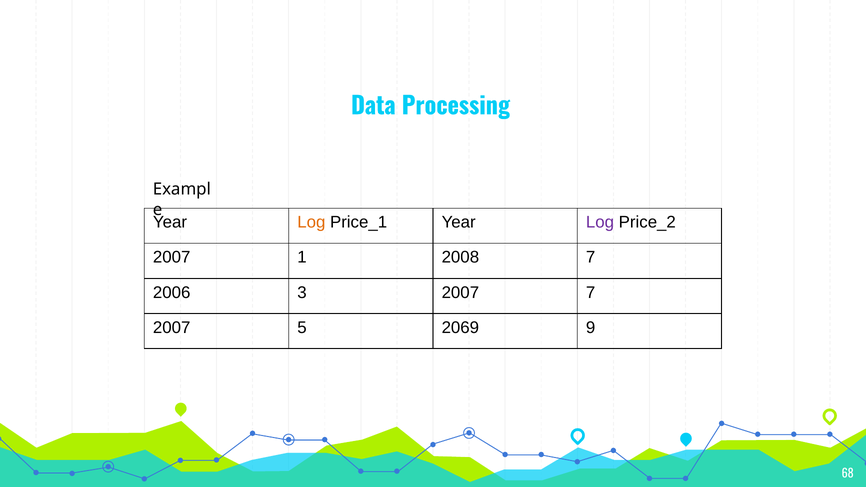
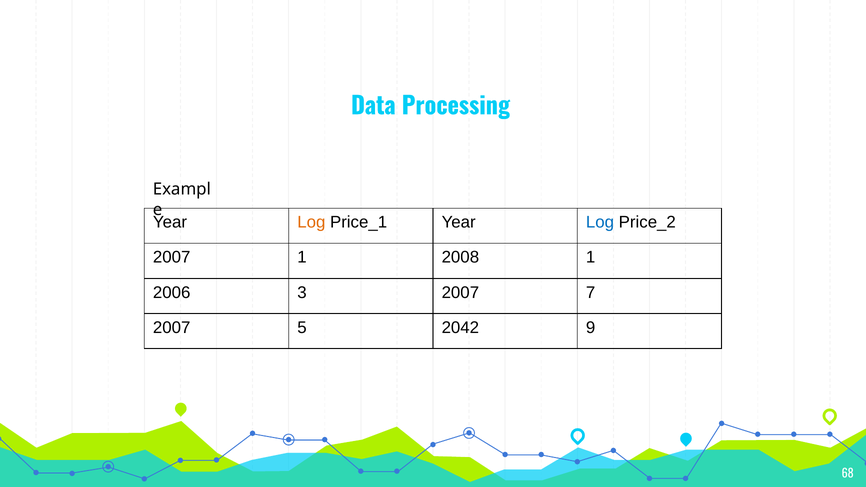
Log at (600, 222) colour: purple -> blue
2008 7: 7 -> 1
2069: 2069 -> 2042
